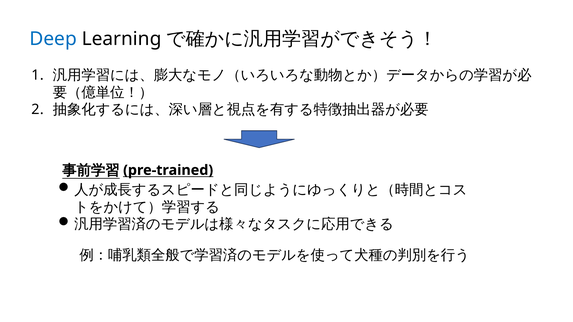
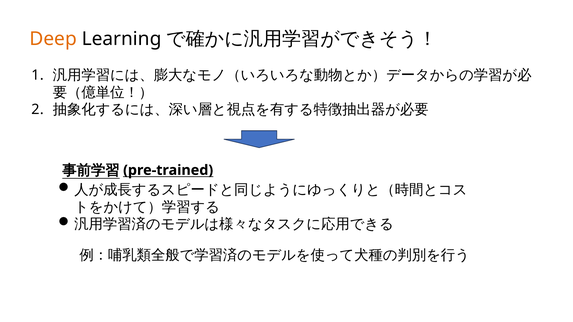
Deep colour: blue -> orange
